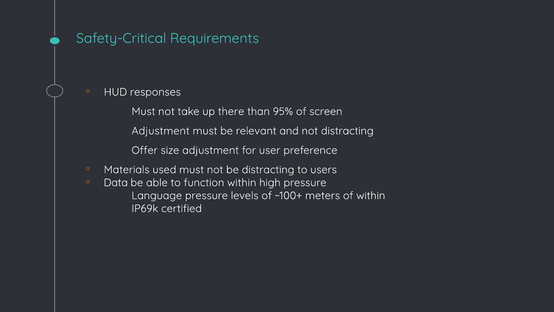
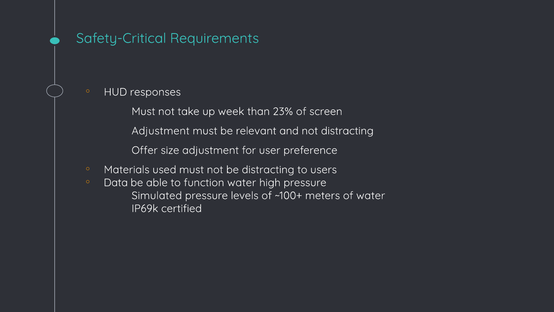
there: there -> week
95%: 95% -> 23%
function within: within -> water
Language: Language -> Simulated
of within: within -> water
